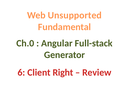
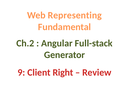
Unsupported: Unsupported -> Representing
Ch.0: Ch.0 -> Ch.2
6: 6 -> 9
